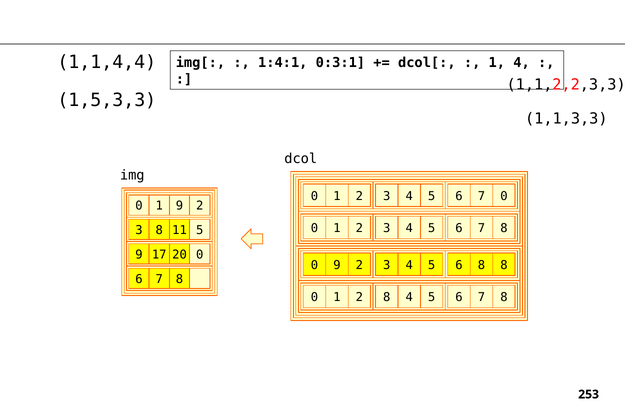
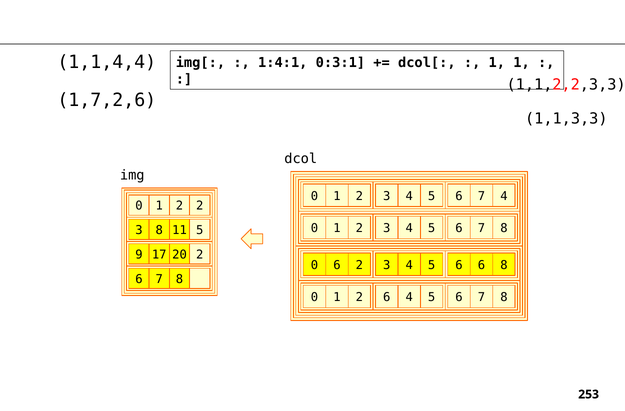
1 4: 4 -> 1
1,5,3,3: 1,5,3,3 -> 1,7,2,6
7 0: 0 -> 4
9 at (180, 206): 9 -> 2
20 0: 0 -> 2
0 9: 9 -> 6
6 8: 8 -> 6
1 2 8: 8 -> 6
